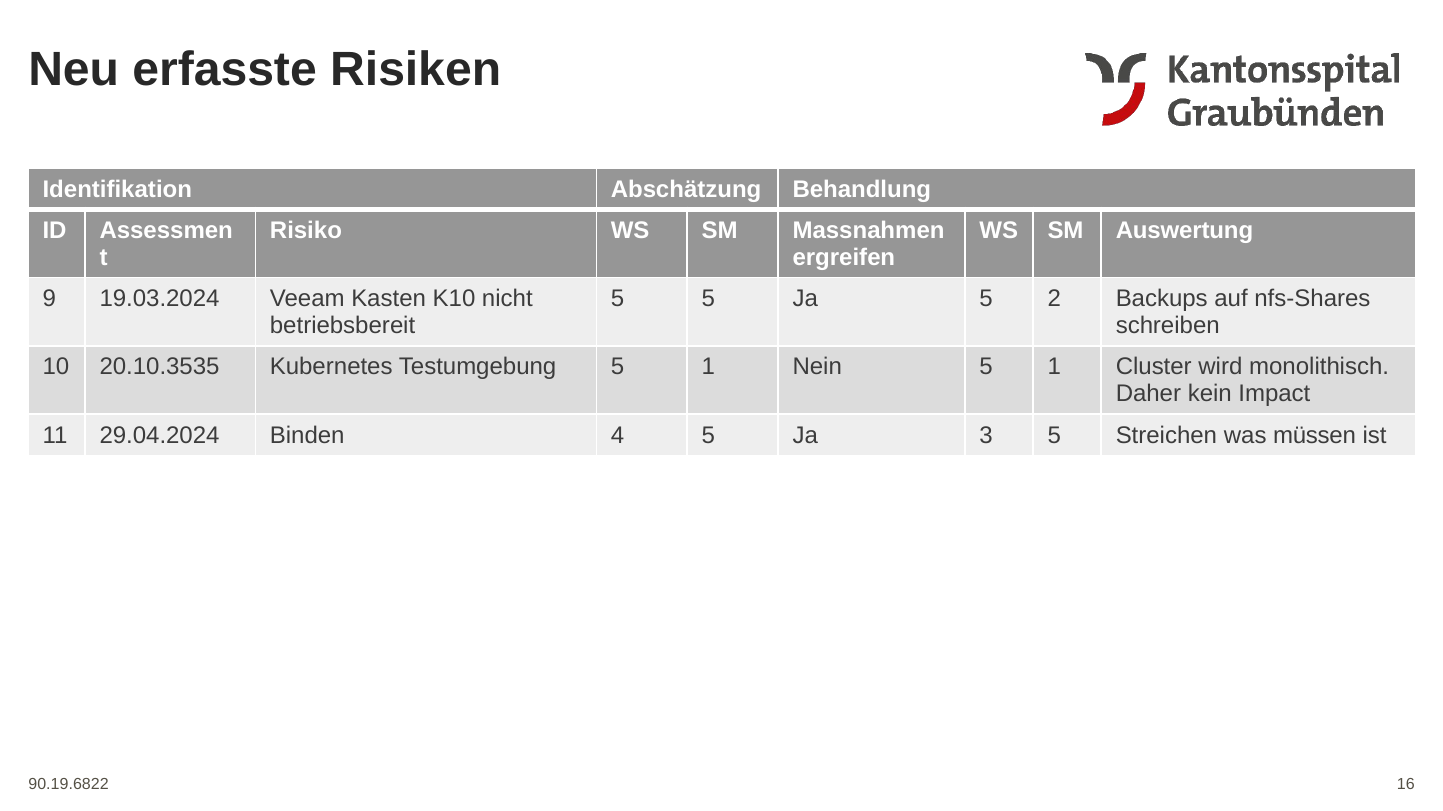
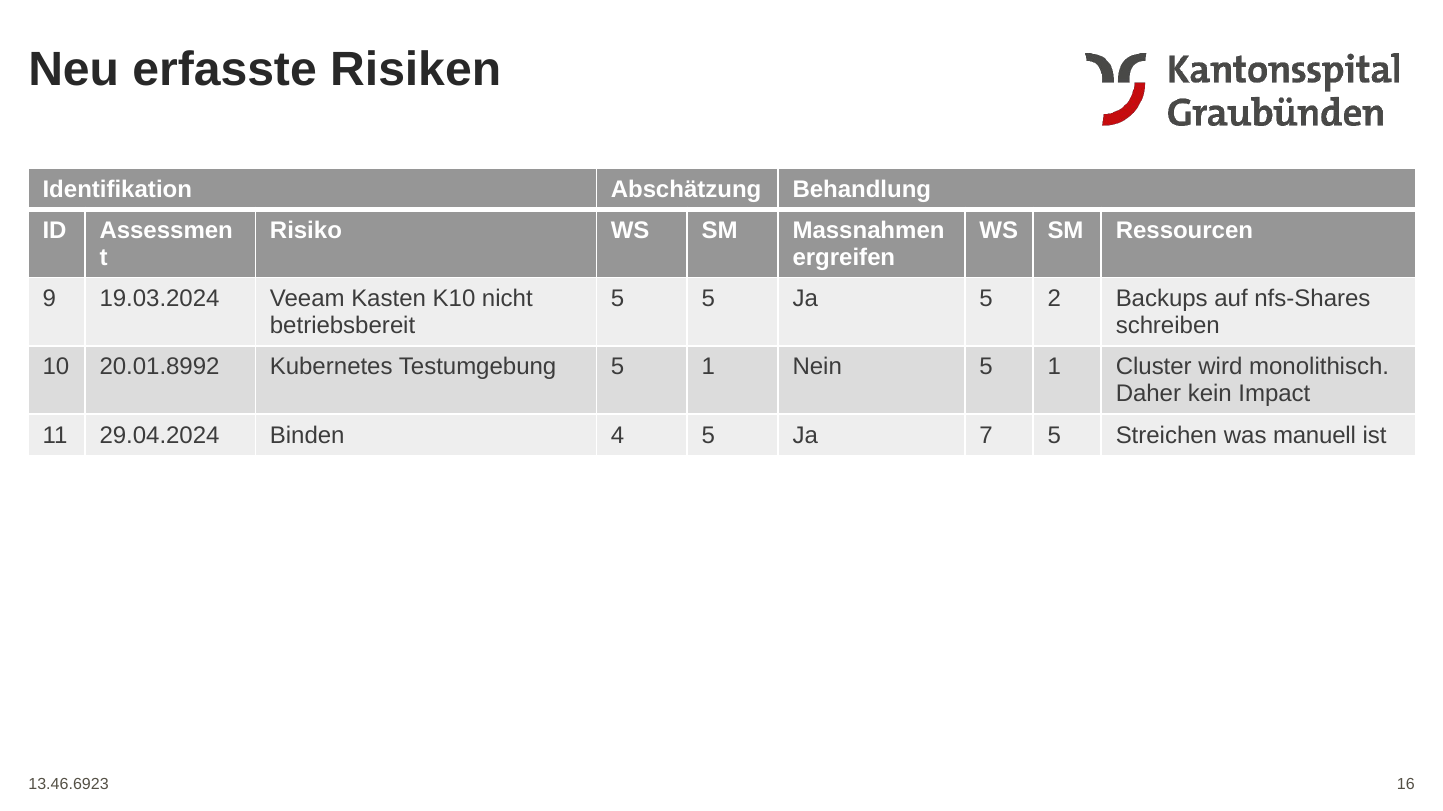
Auswertung: Auswertung -> Ressourcen
20.10.3535: 20.10.3535 -> 20.01.8992
3: 3 -> 7
müssen: müssen -> manuell
90.19.6822: 90.19.6822 -> 13.46.6923
